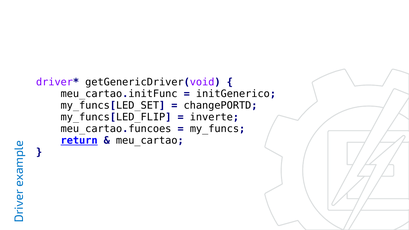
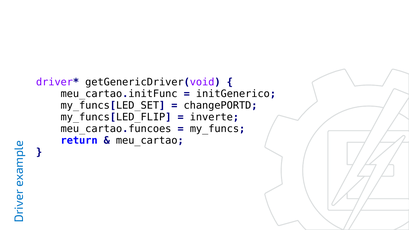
return underline: present -> none
